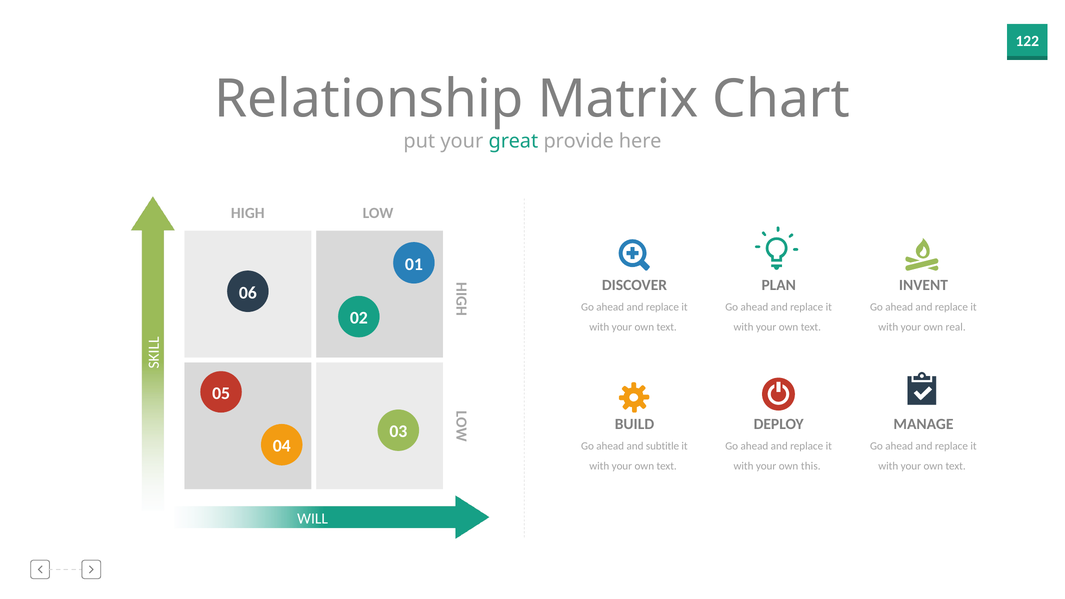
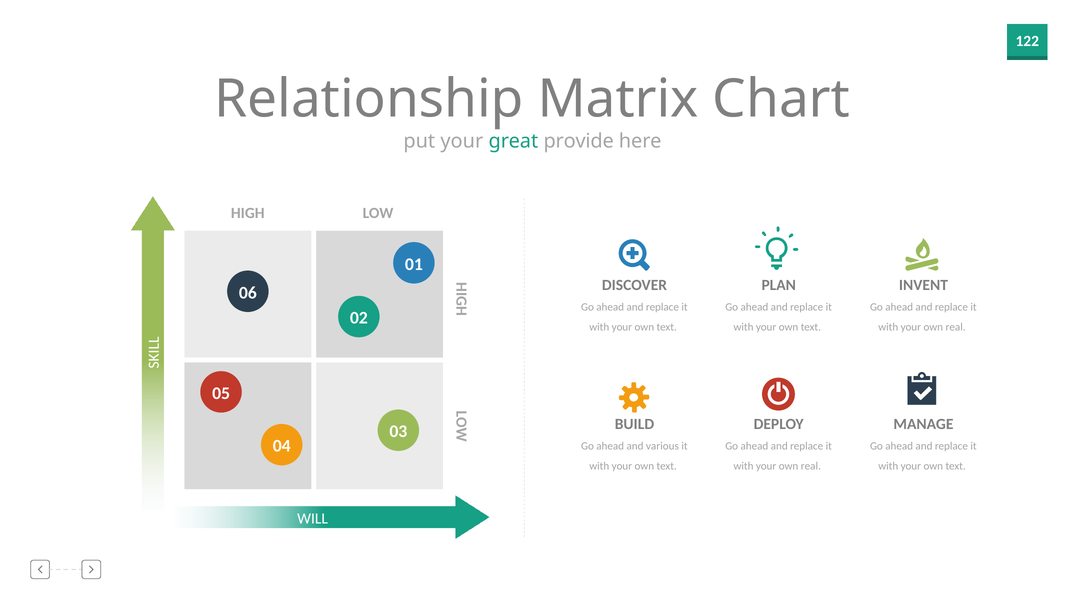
subtitle: subtitle -> various
this at (811, 466): this -> real
